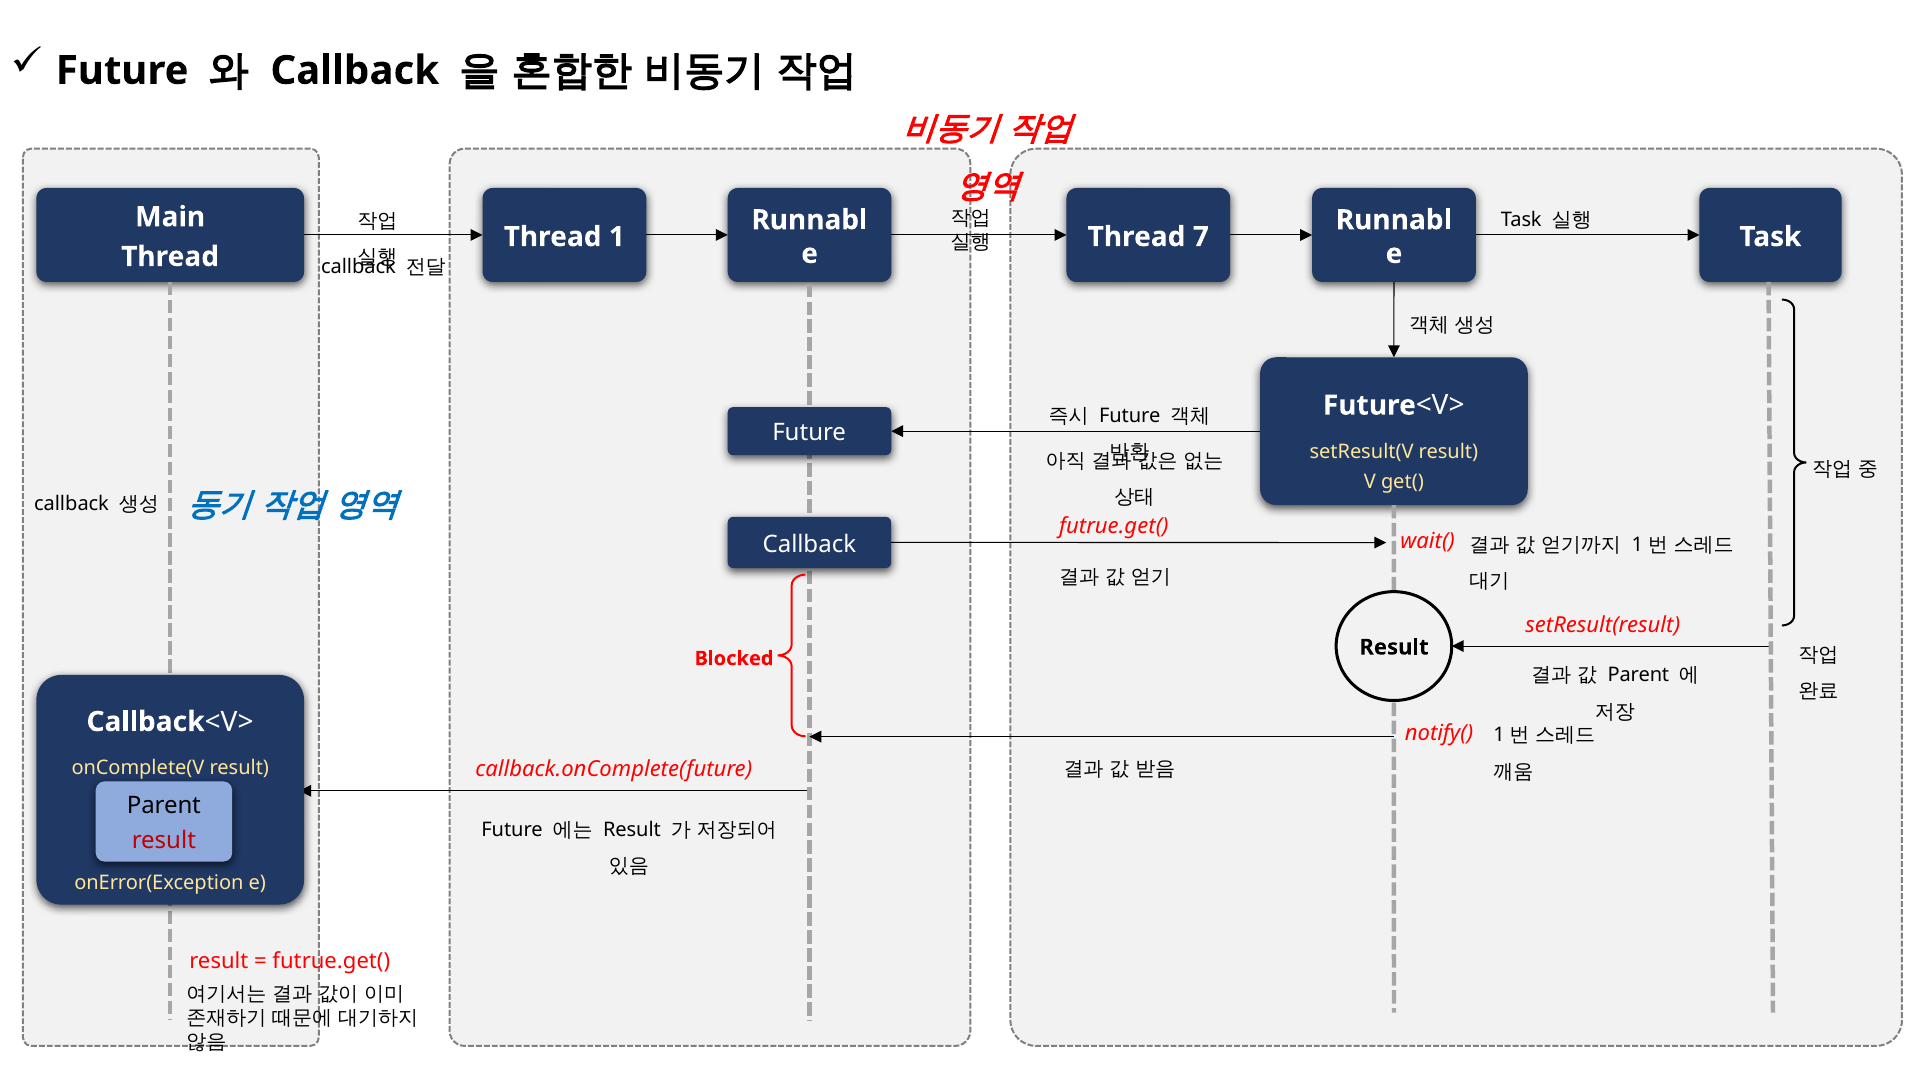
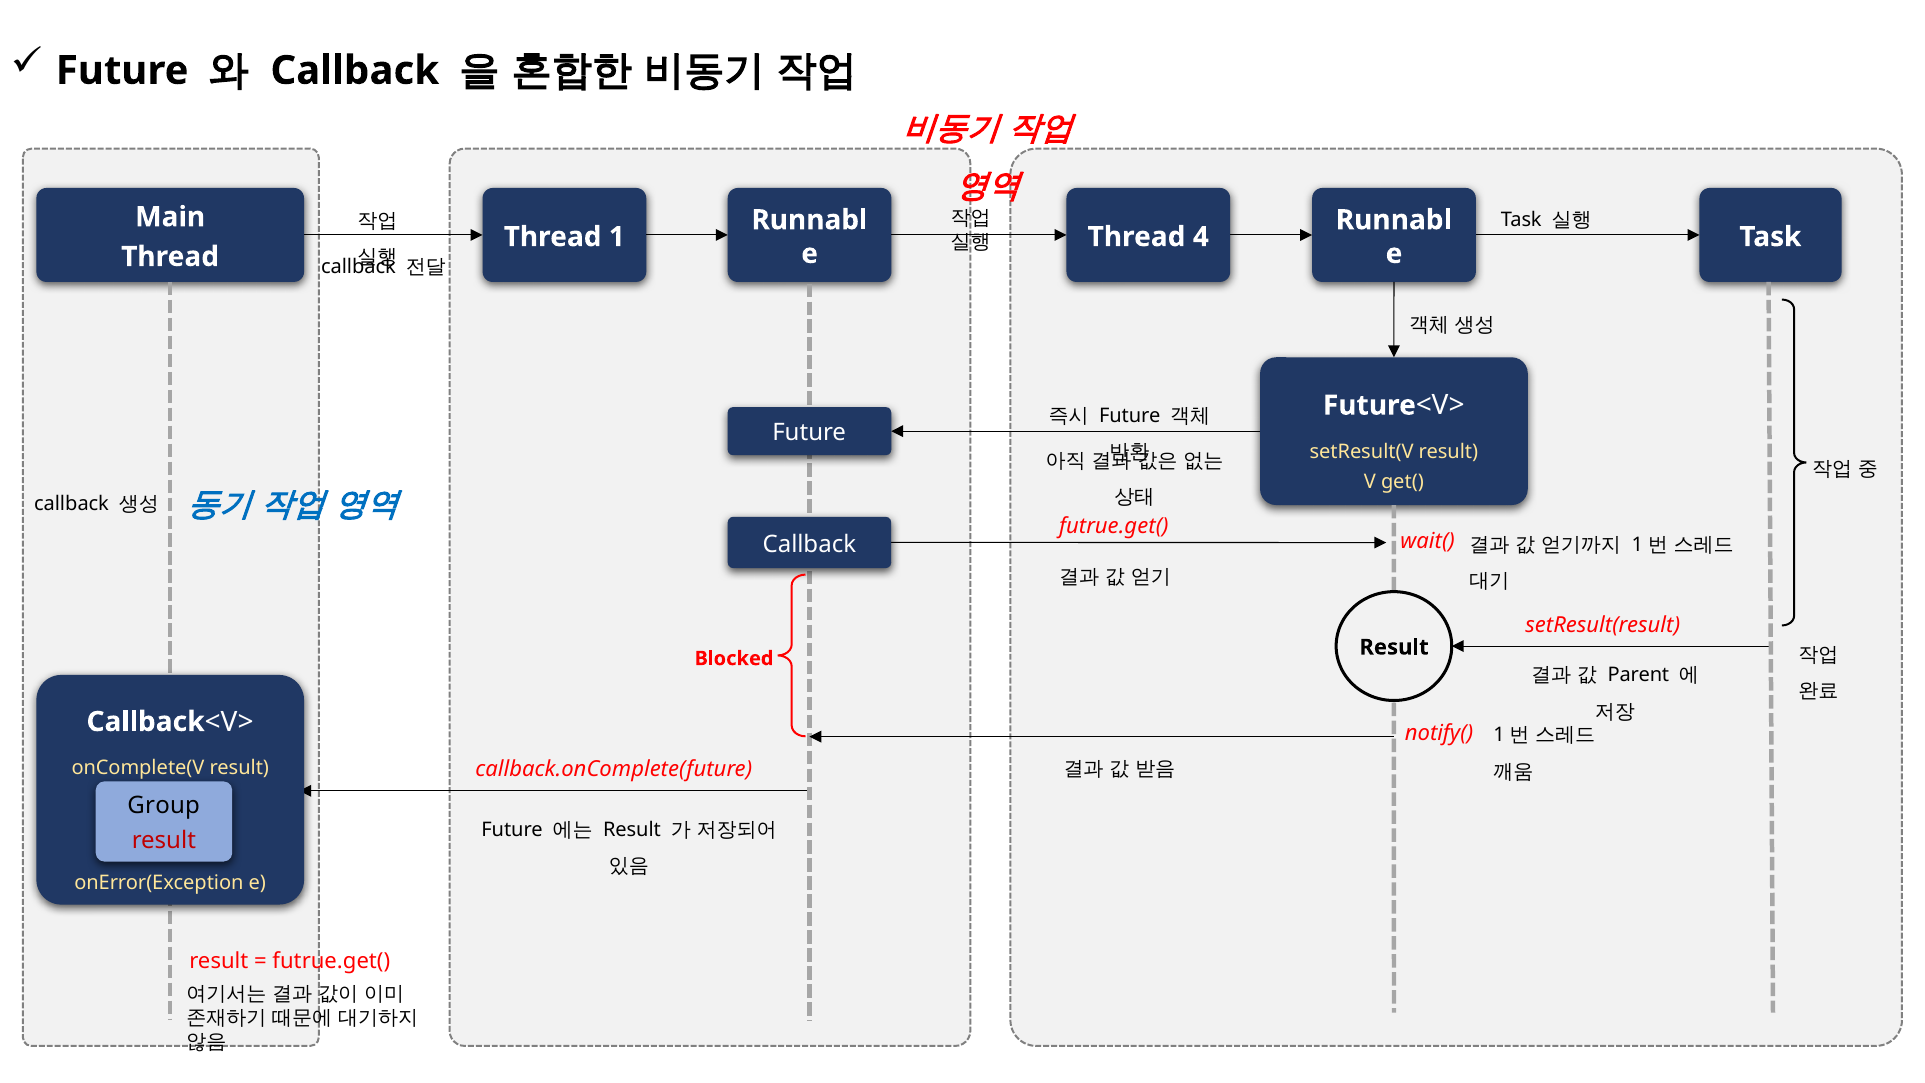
7: 7 -> 4
Parent at (164, 806): Parent -> Group
